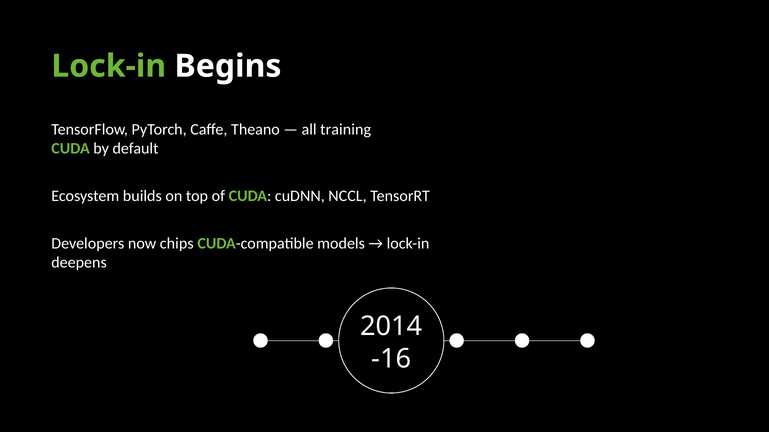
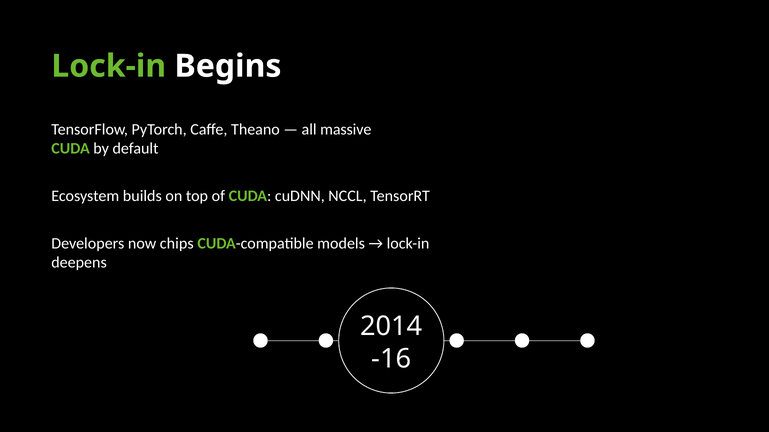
training: training -> massive
